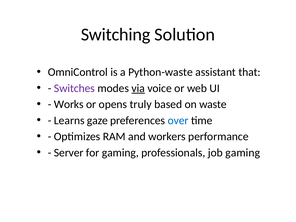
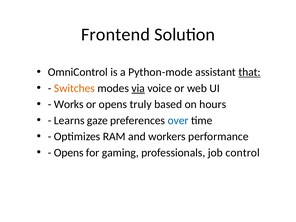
Switching: Switching -> Frontend
Python-waste: Python-waste -> Python-mode
that underline: none -> present
Switches colour: purple -> orange
waste: waste -> hours
Server at (69, 153): Server -> Opens
job gaming: gaming -> control
